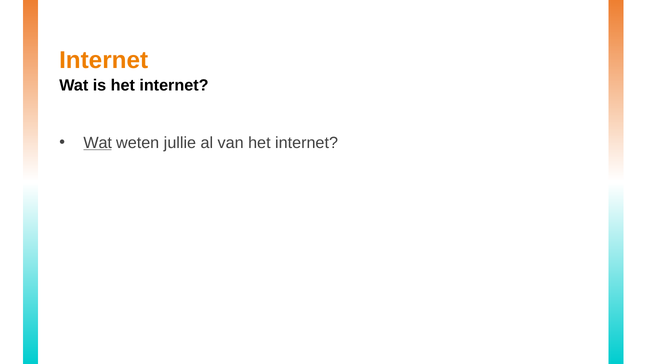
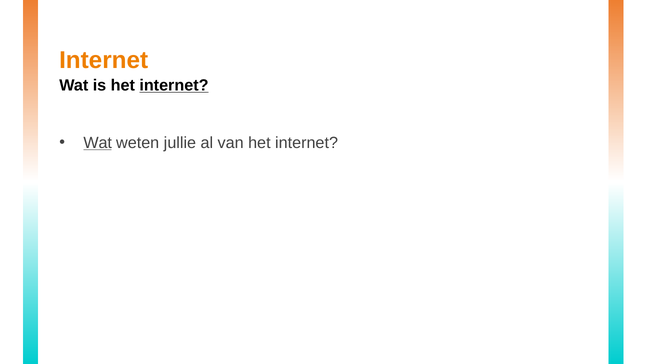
internet at (174, 85) underline: none -> present
